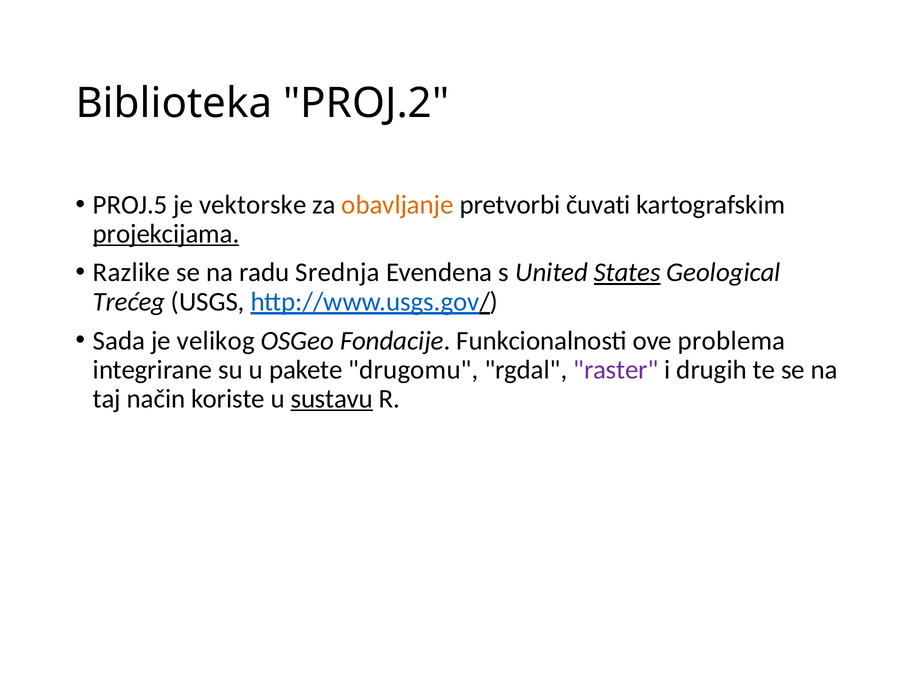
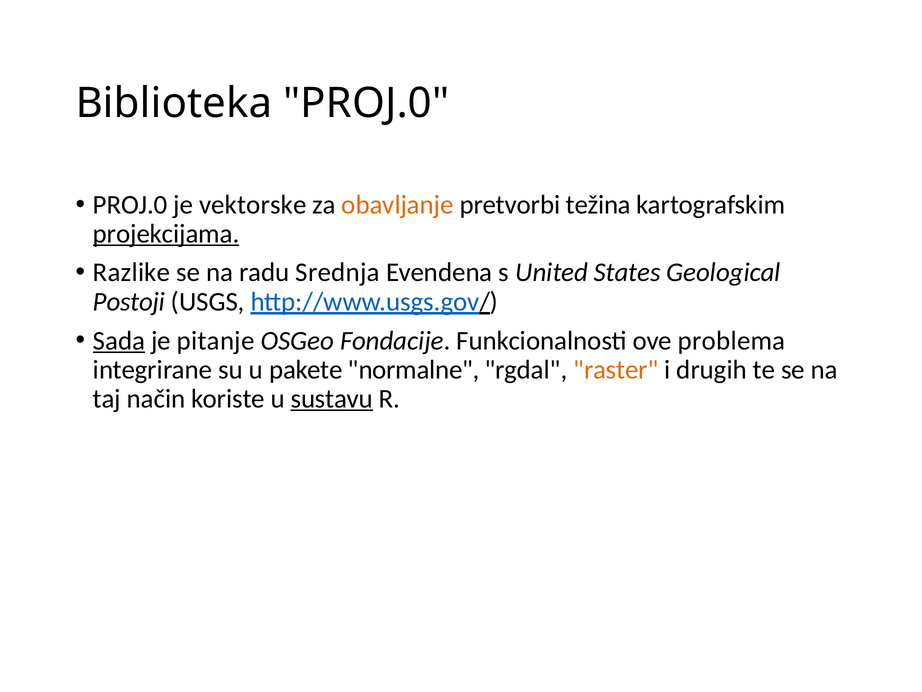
Biblioteka PROJ.2: PROJ.2 -> PROJ.0
PROJ.5 at (130, 205): PROJ.5 -> PROJ.0
čuvati: čuvati -> težina
States underline: present -> none
Trećeg: Trećeg -> Postoji
Sada underline: none -> present
velikog: velikog -> pitanje
drugomu: drugomu -> normalne
raster colour: purple -> orange
